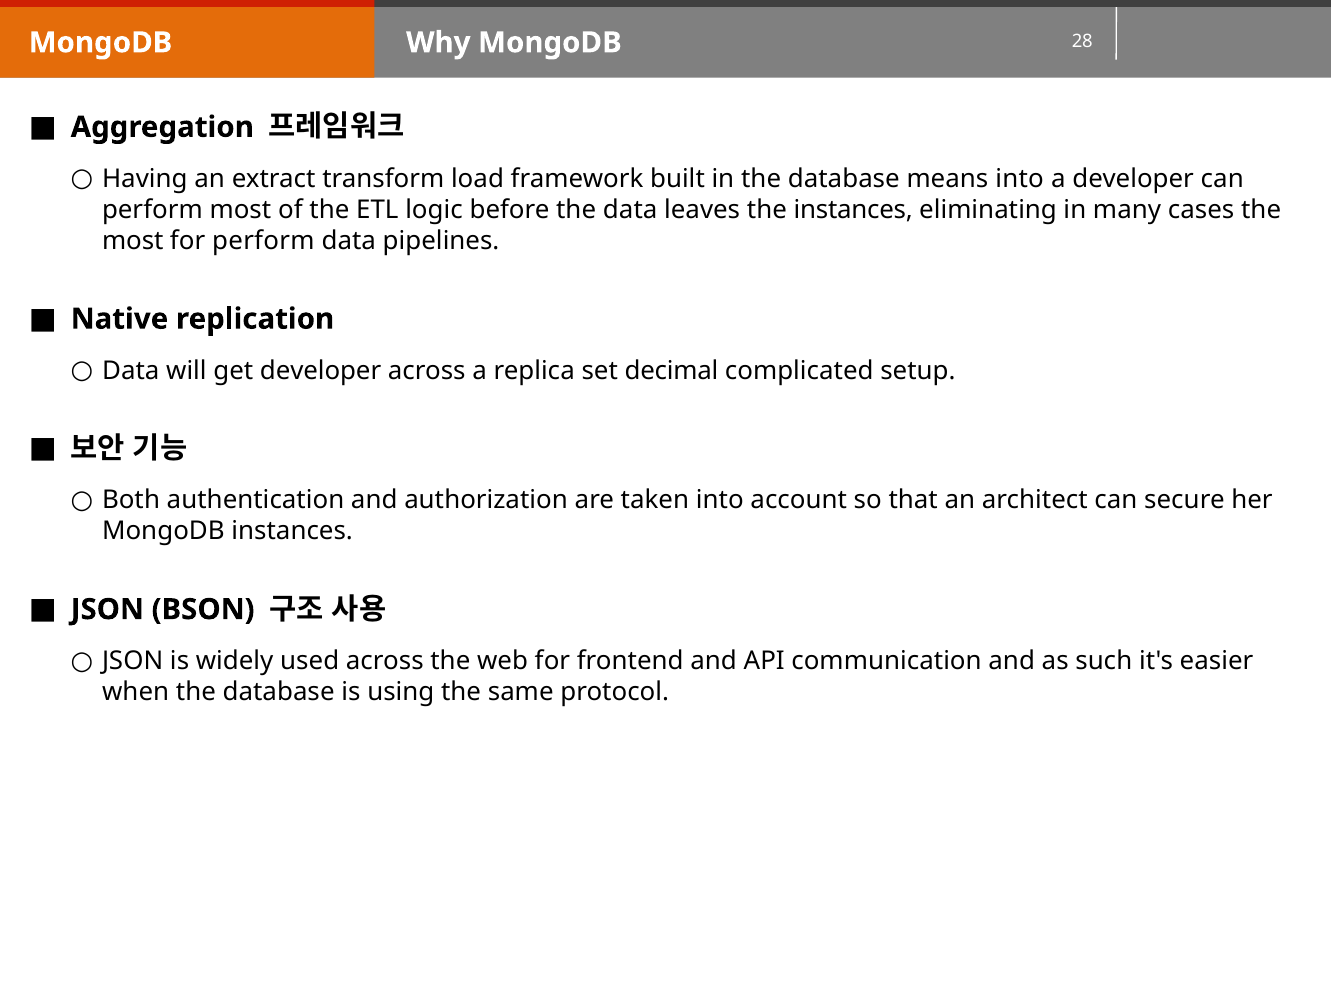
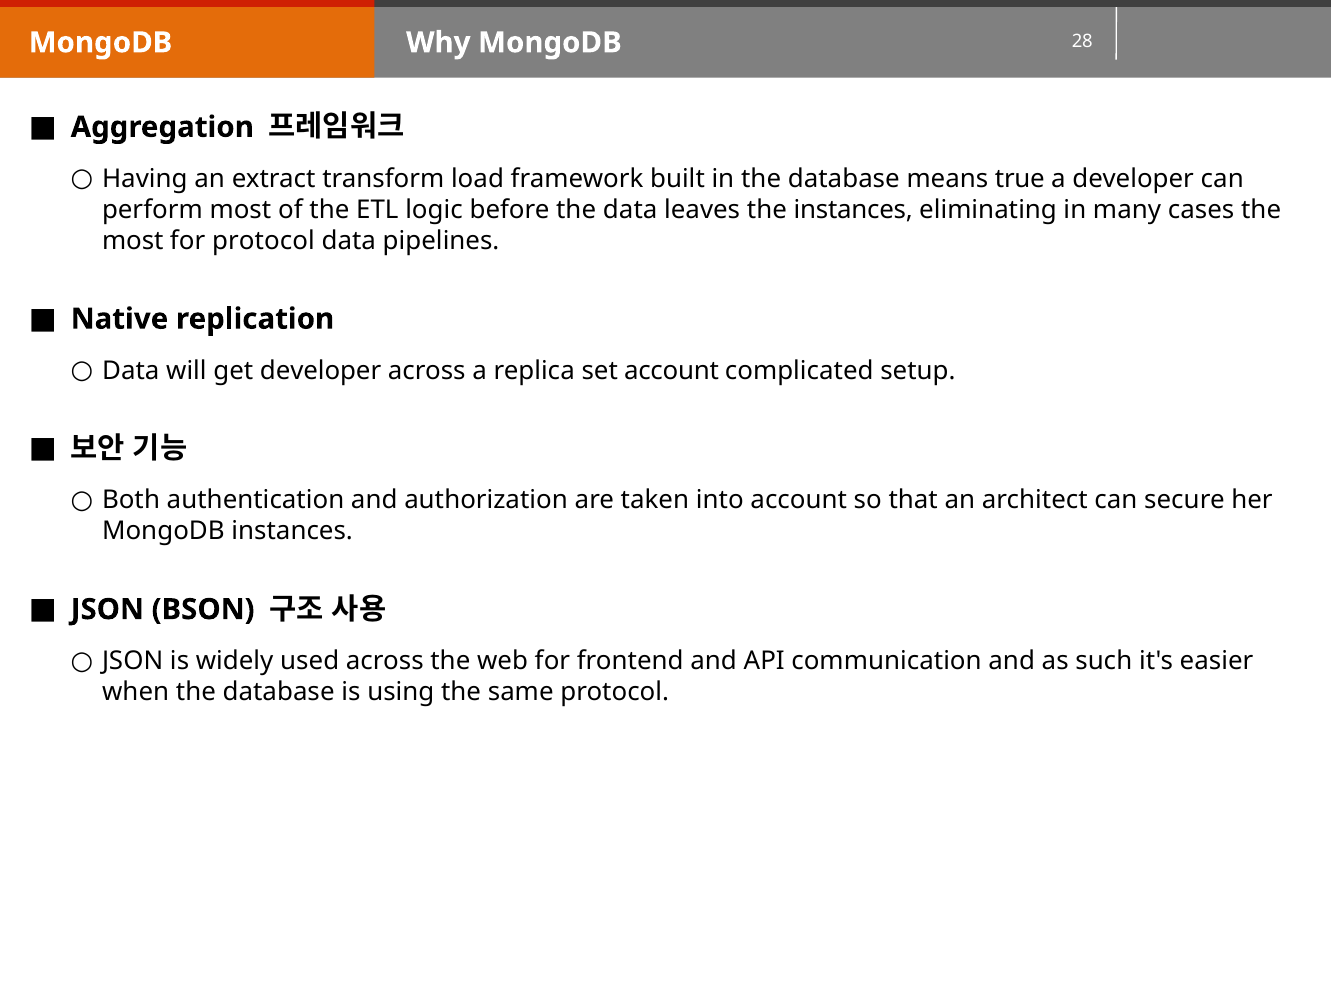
means into: into -> true
for perform: perform -> protocol
set decimal: decimal -> account
